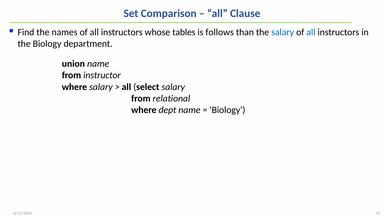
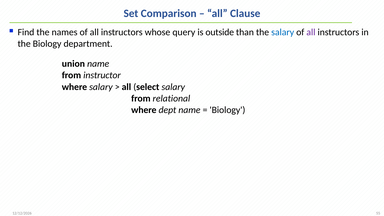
tables: tables -> query
follows: follows -> outside
all at (311, 32) colour: blue -> purple
